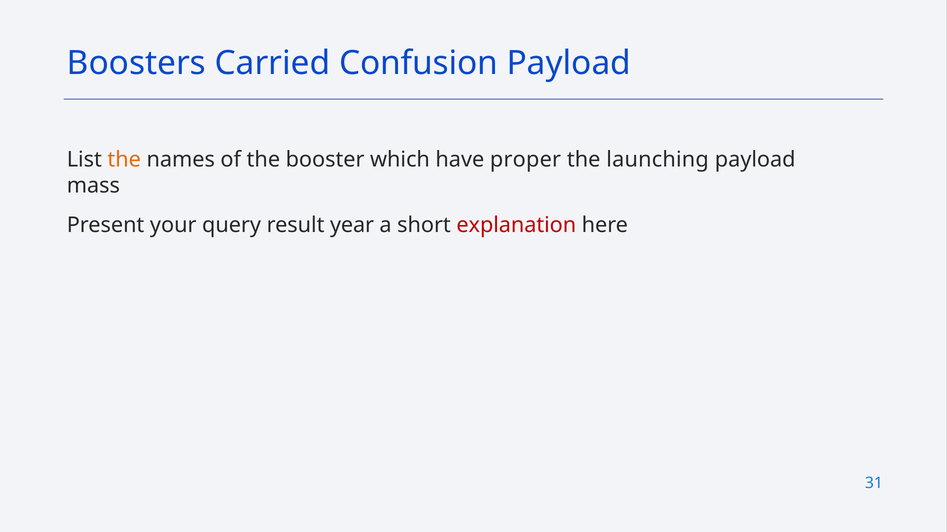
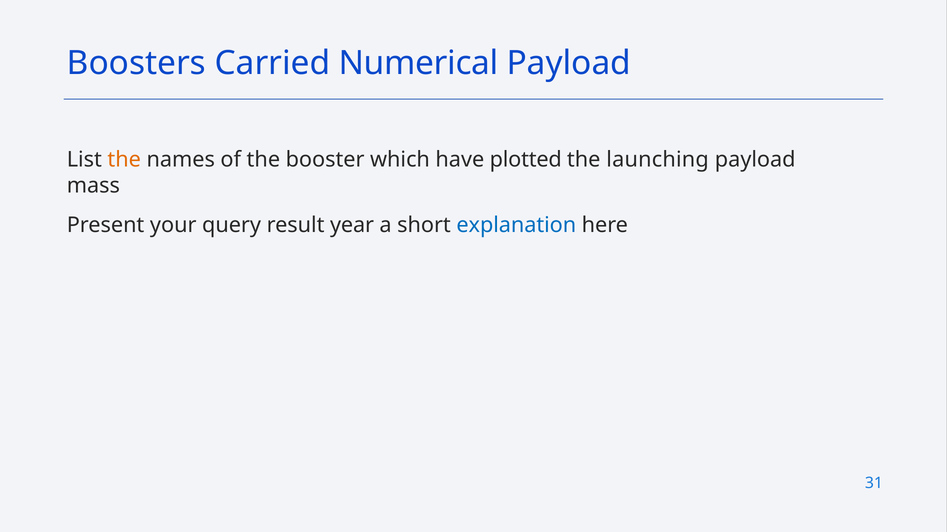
Confusion: Confusion -> Numerical
proper: proper -> plotted
explanation colour: red -> blue
